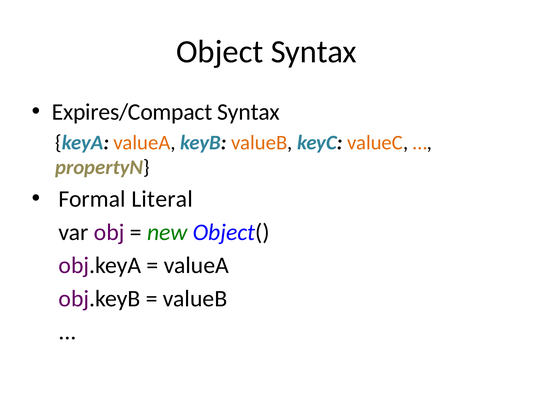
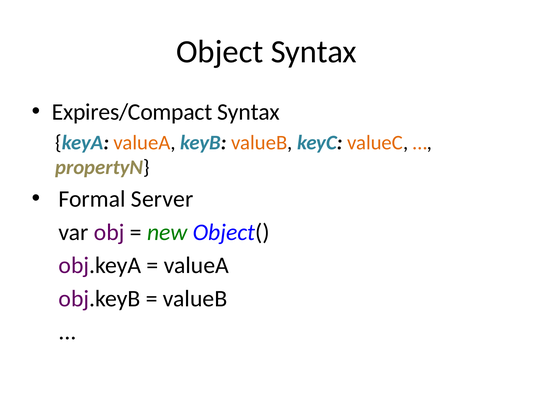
Literal: Literal -> Server
